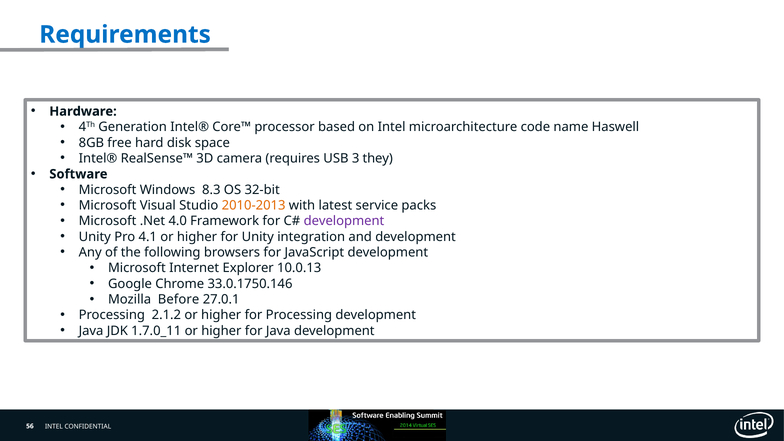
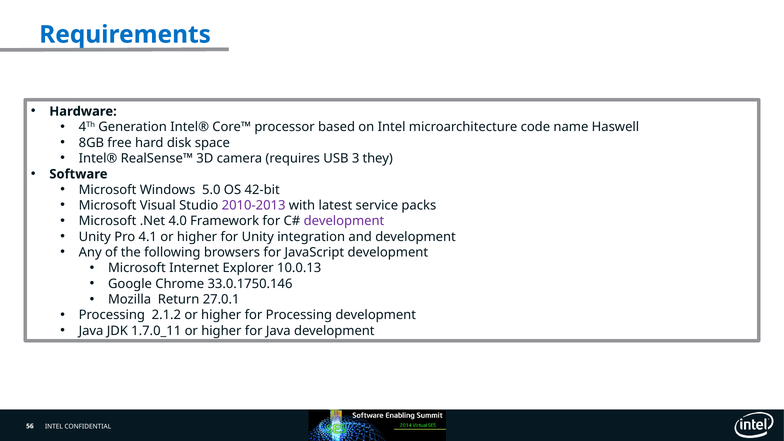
8.3: 8.3 -> 5.0
32-bit: 32-bit -> 42-bit
2010-2013 colour: orange -> purple
Before: Before -> Return
